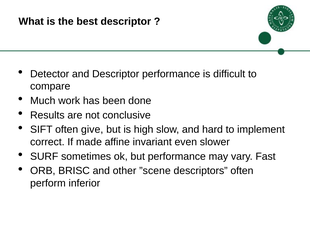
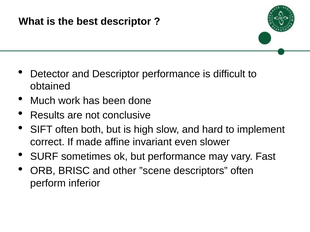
compare: compare -> obtained
give: give -> both
